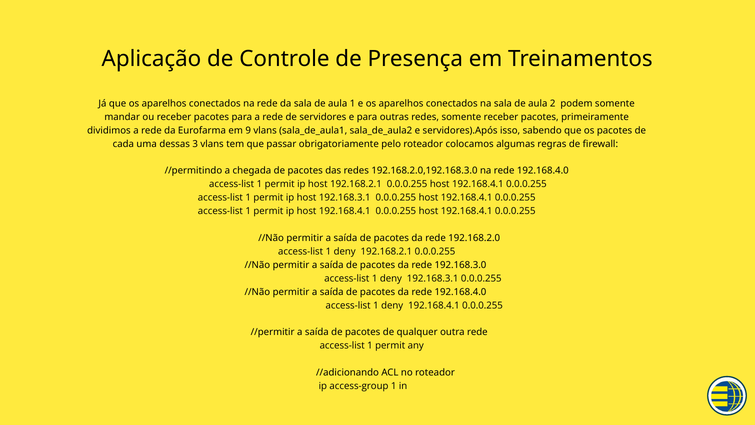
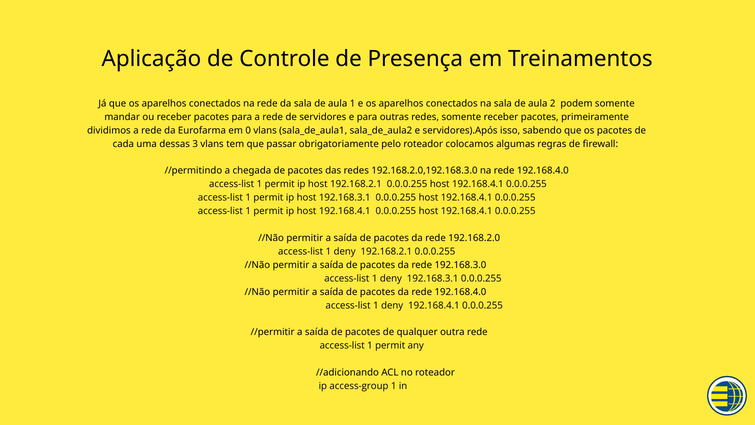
9: 9 -> 0
